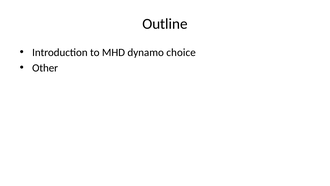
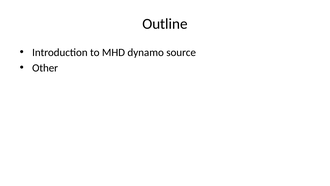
choice: choice -> source
